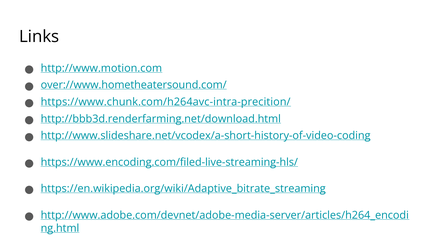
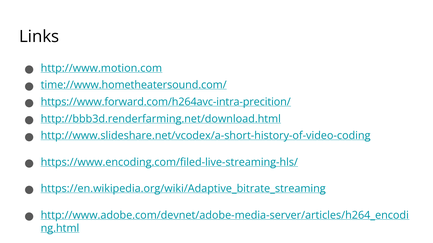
over://www.hometheatersound.com/: over://www.hometheatersound.com/ -> time://www.hometheatersound.com/
https://www.chunk.com/h264avc-intra-precition/: https://www.chunk.com/h264avc-intra-precition/ -> https://www.forward.com/h264avc-intra-precition/
